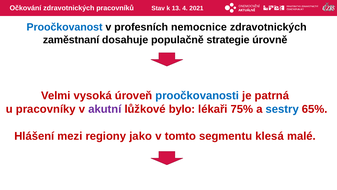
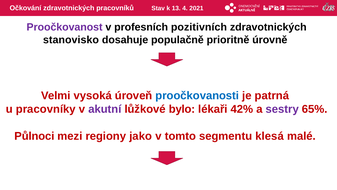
Proočkovanost colour: blue -> purple
nemocnice: nemocnice -> pozitivních
zaměstnaní: zaměstnaní -> stanovisko
strategie: strategie -> prioritně
75%: 75% -> 42%
sestry colour: blue -> purple
Hlášení: Hlášení -> Půlnoci
